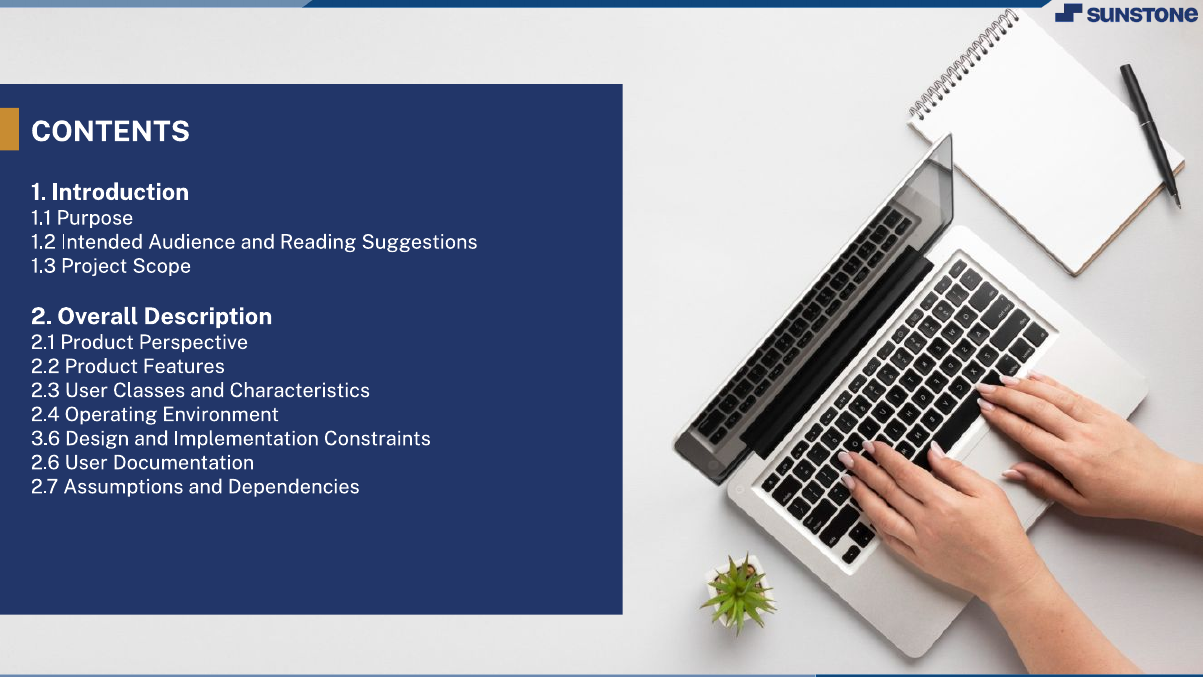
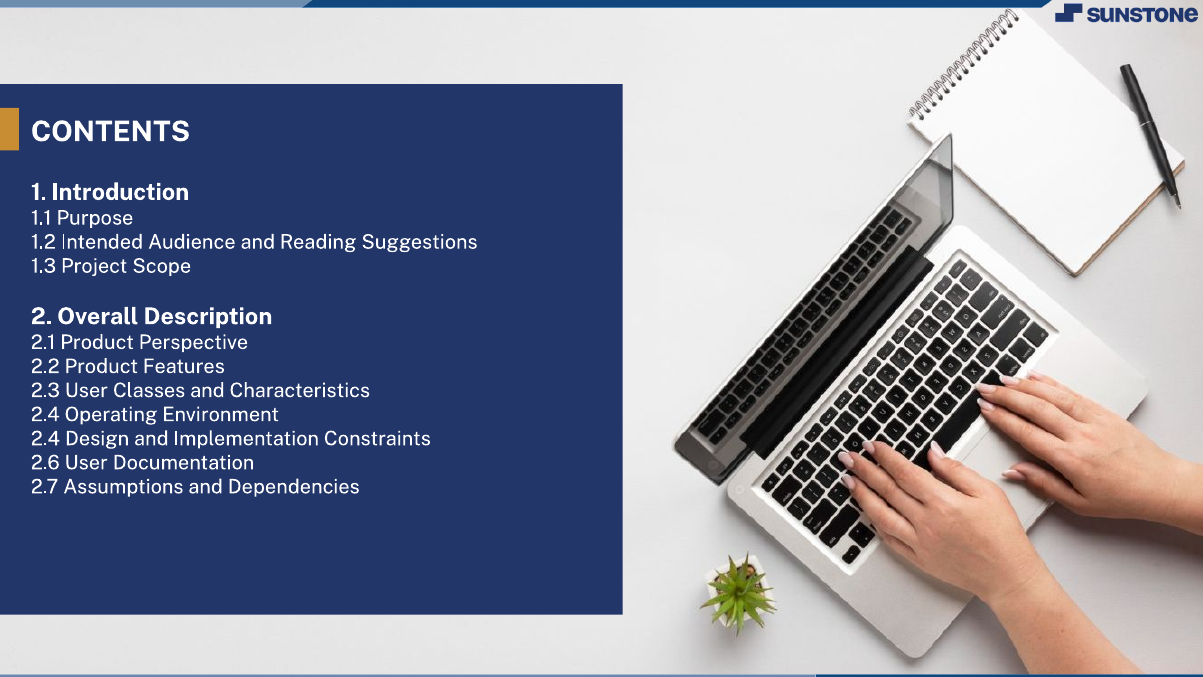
3.6 at (46, 438): 3.6 -> 2.4
